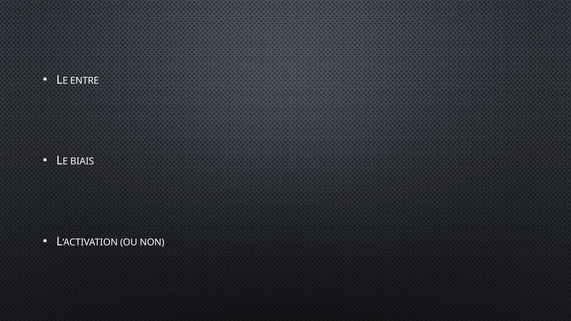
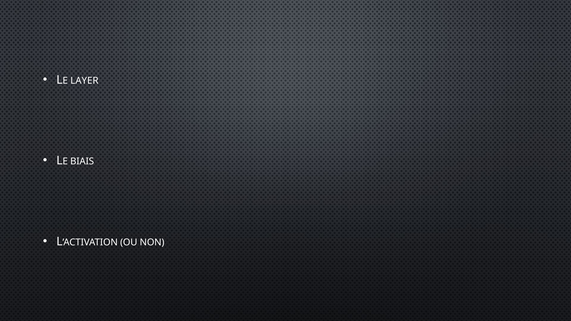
ENTRE: ENTRE -> LAYER
